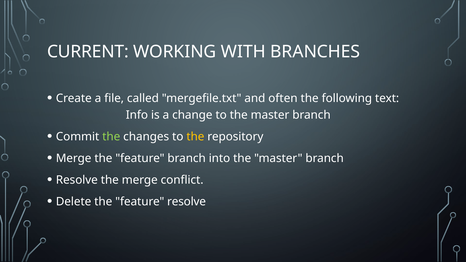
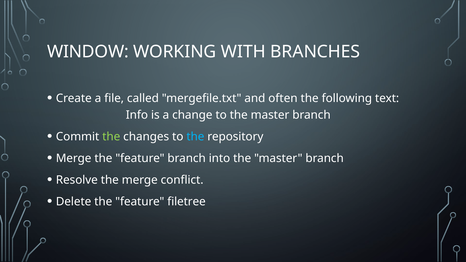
CURRENT: CURRENT -> WINDOW
the at (195, 137) colour: yellow -> light blue
feature resolve: resolve -> filetree
